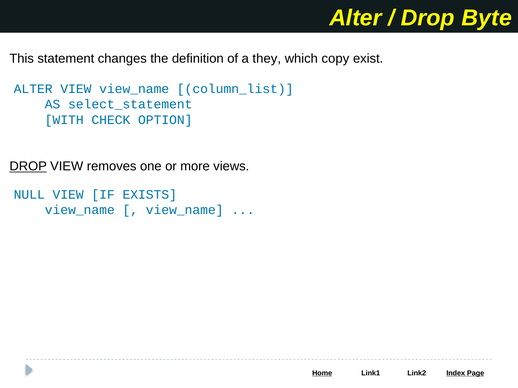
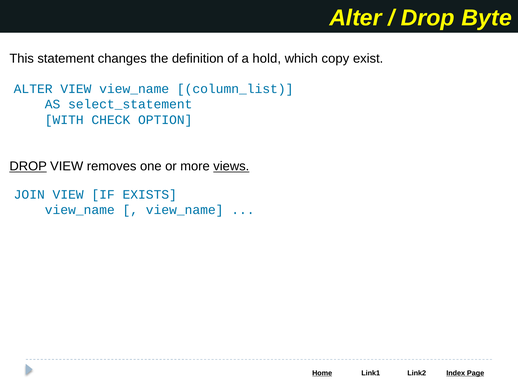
they: they -> hold
views underline: none -> present
NULL: NULL -> JOIN
